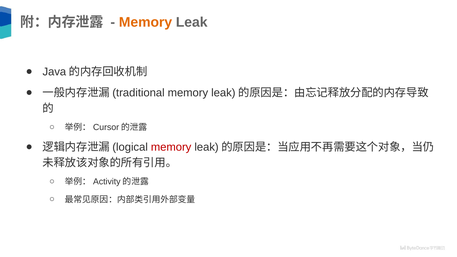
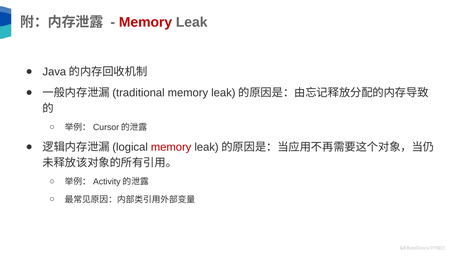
Memory at (145, 22) colour: orange -> red
